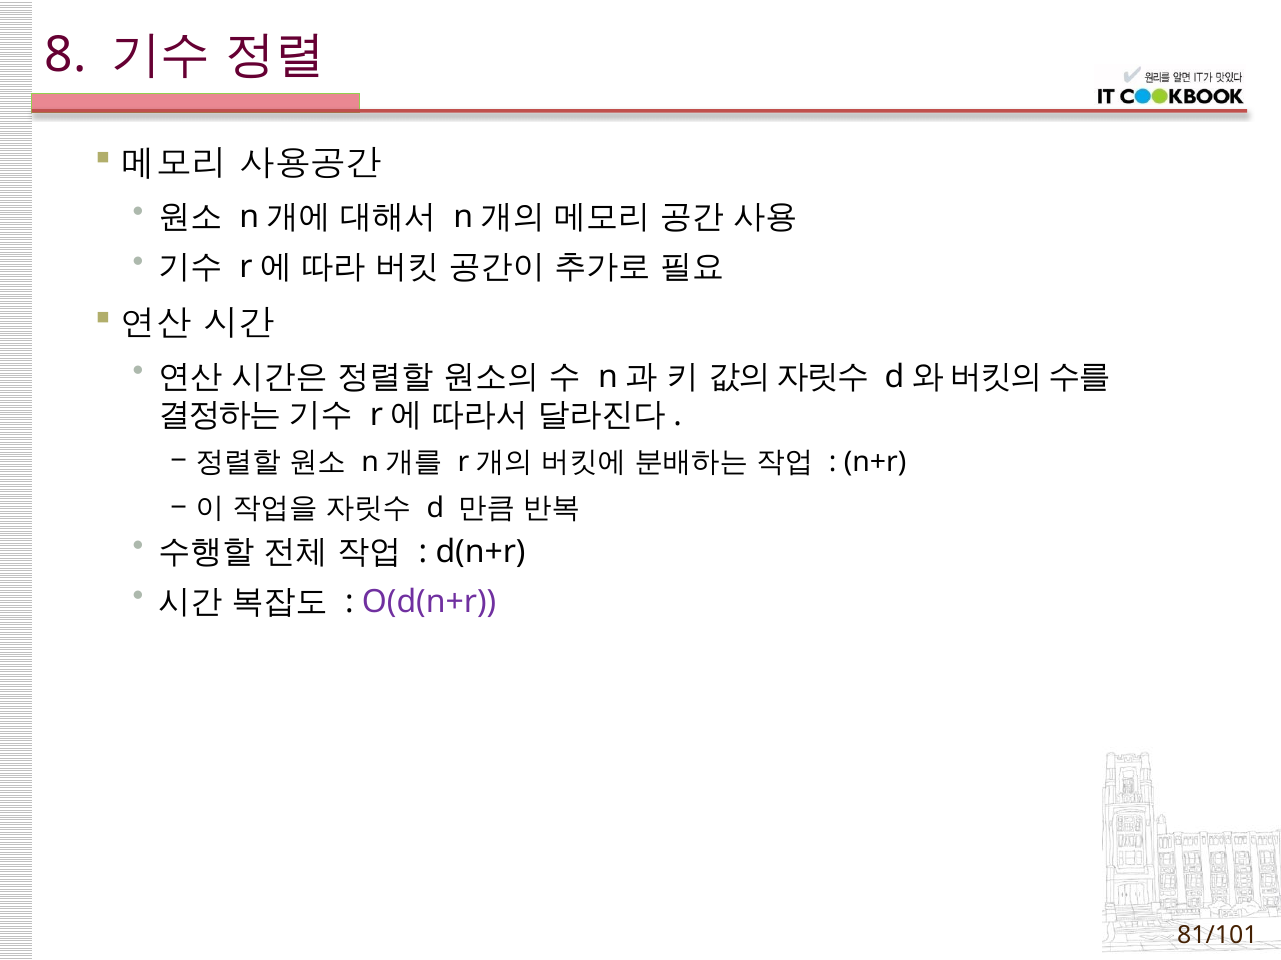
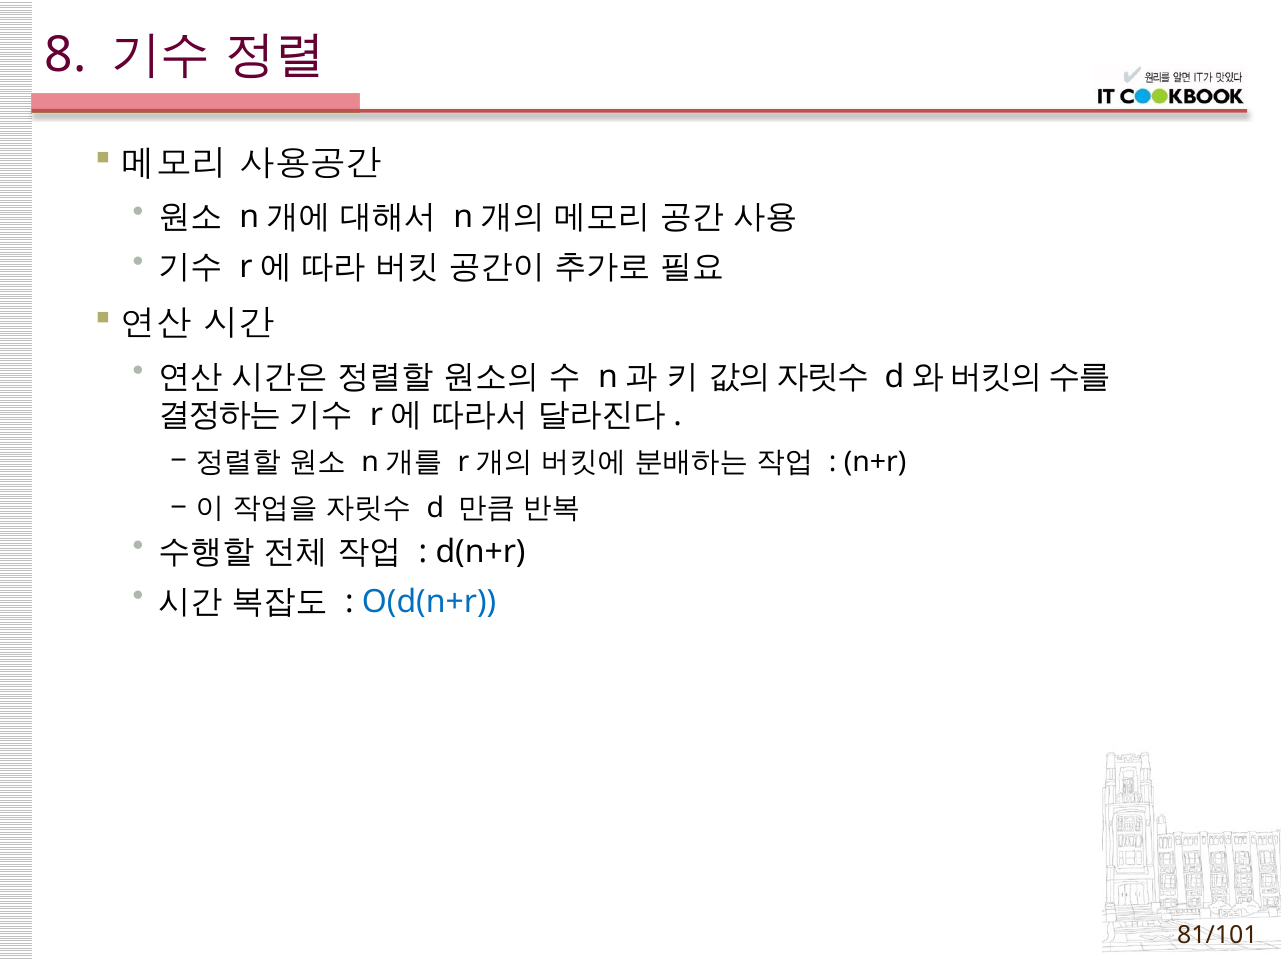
O(d(n+r colour: purple -> blue
